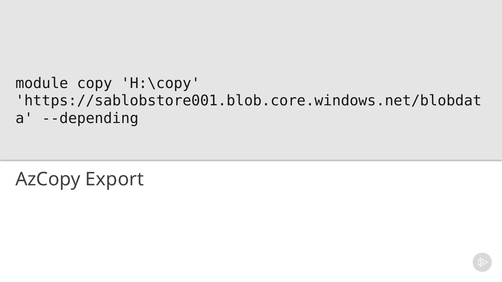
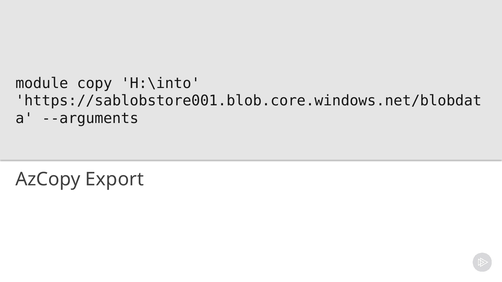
H:\copy: H:\copy -> H:\into
--depending: --depending -> --arguments
